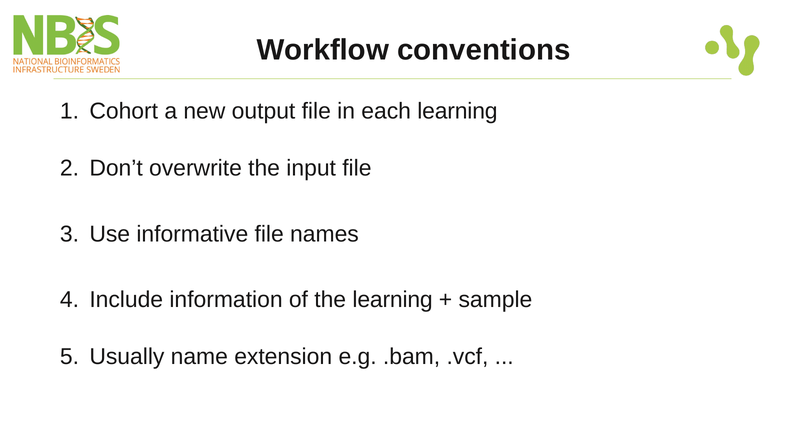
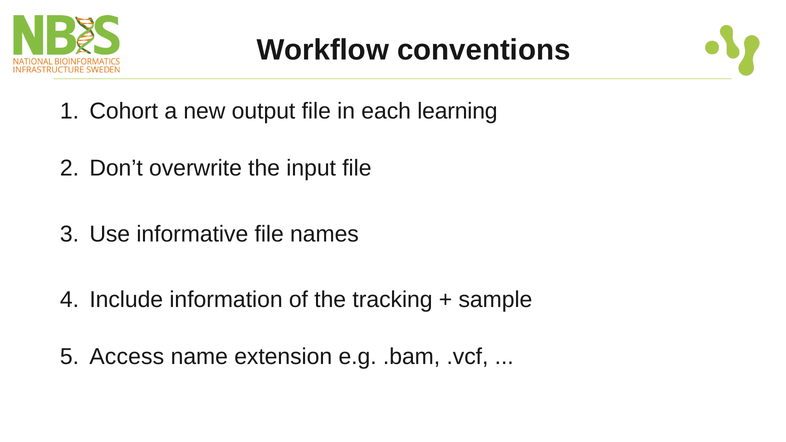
the learning: learning -> tracking
Usually: Usually -> Access
